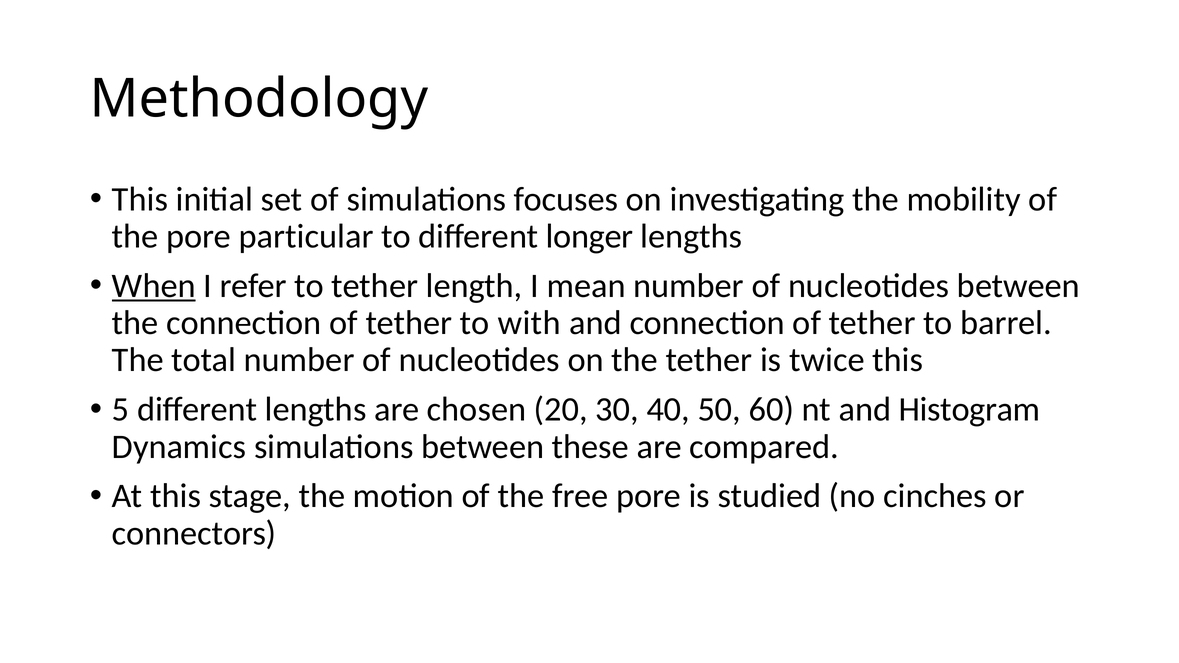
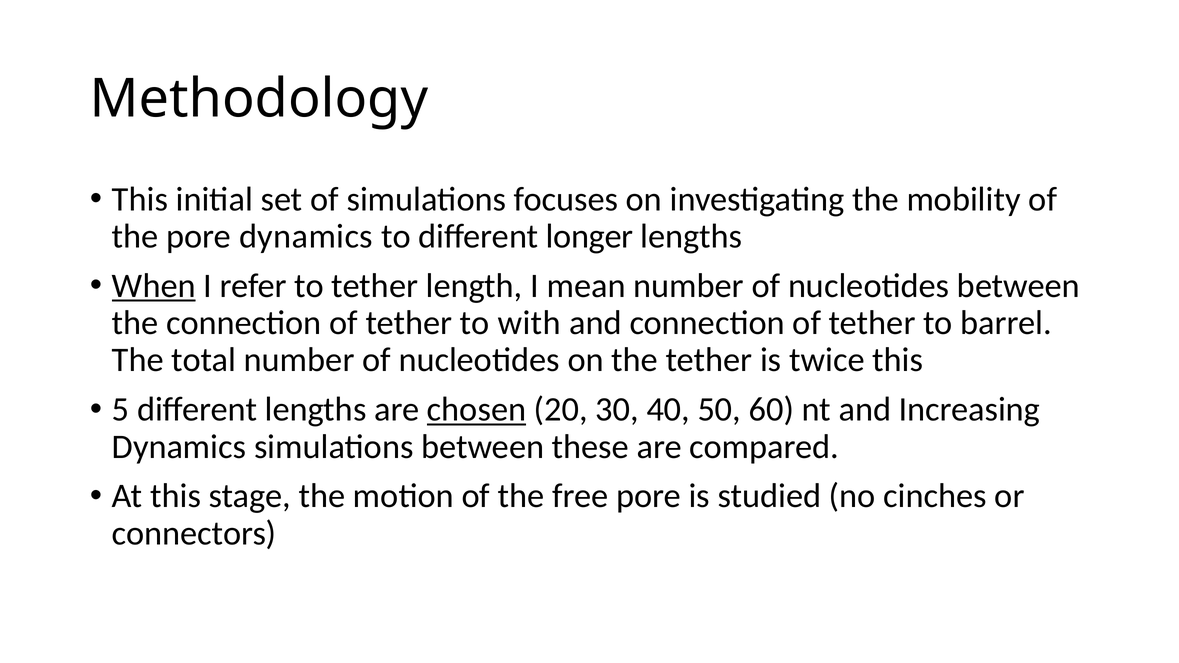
pore particular: particular -> dynamics
chosen underline: none -> present
Histogram: Histogram -> Increasing
